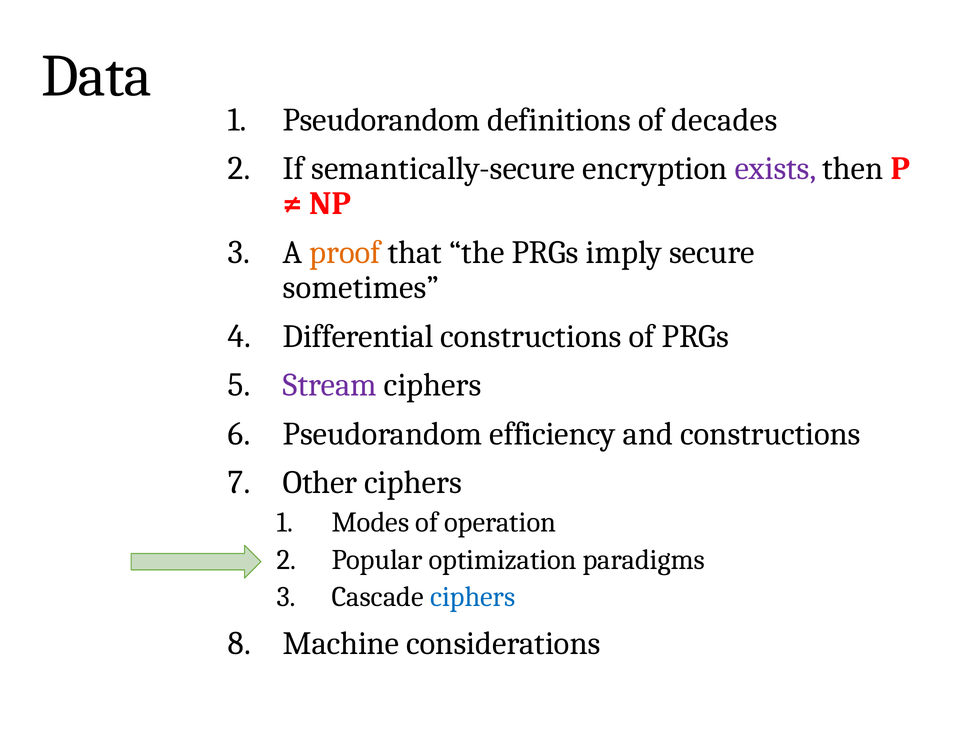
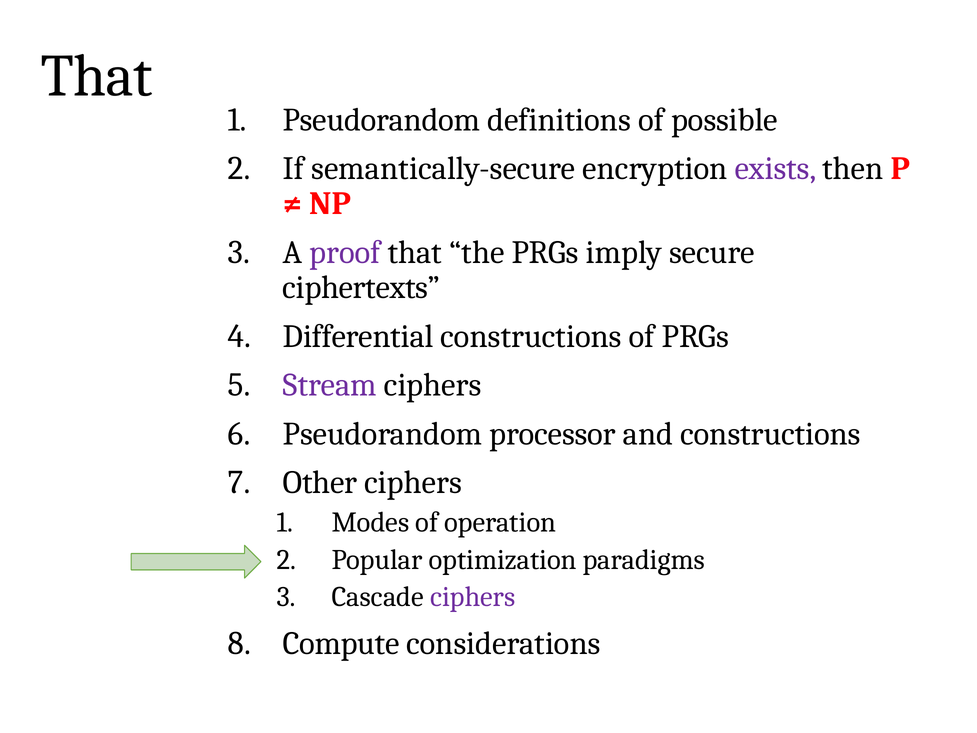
Data at (97, 76): Data -> That
decades: decades -> possible
proof colour: orange -> purple
sometimes: sometimes -> ciphertexts
efficiency: efficiency -> processor
ciphers at (473, 597) colour: blue -> purple
Machine: Machine -> Compute
